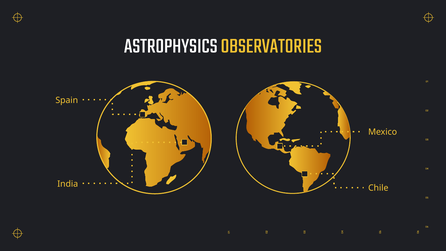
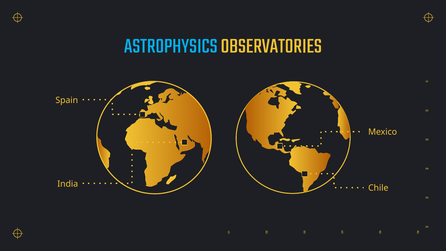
ASTROPHYSICS colour: white -> light blue
